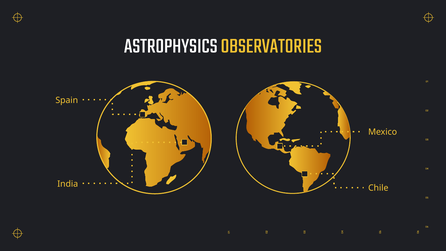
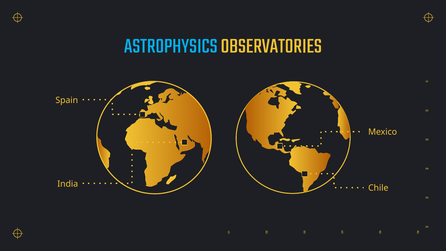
ASTROPHYSICS colour: white -> light blue
